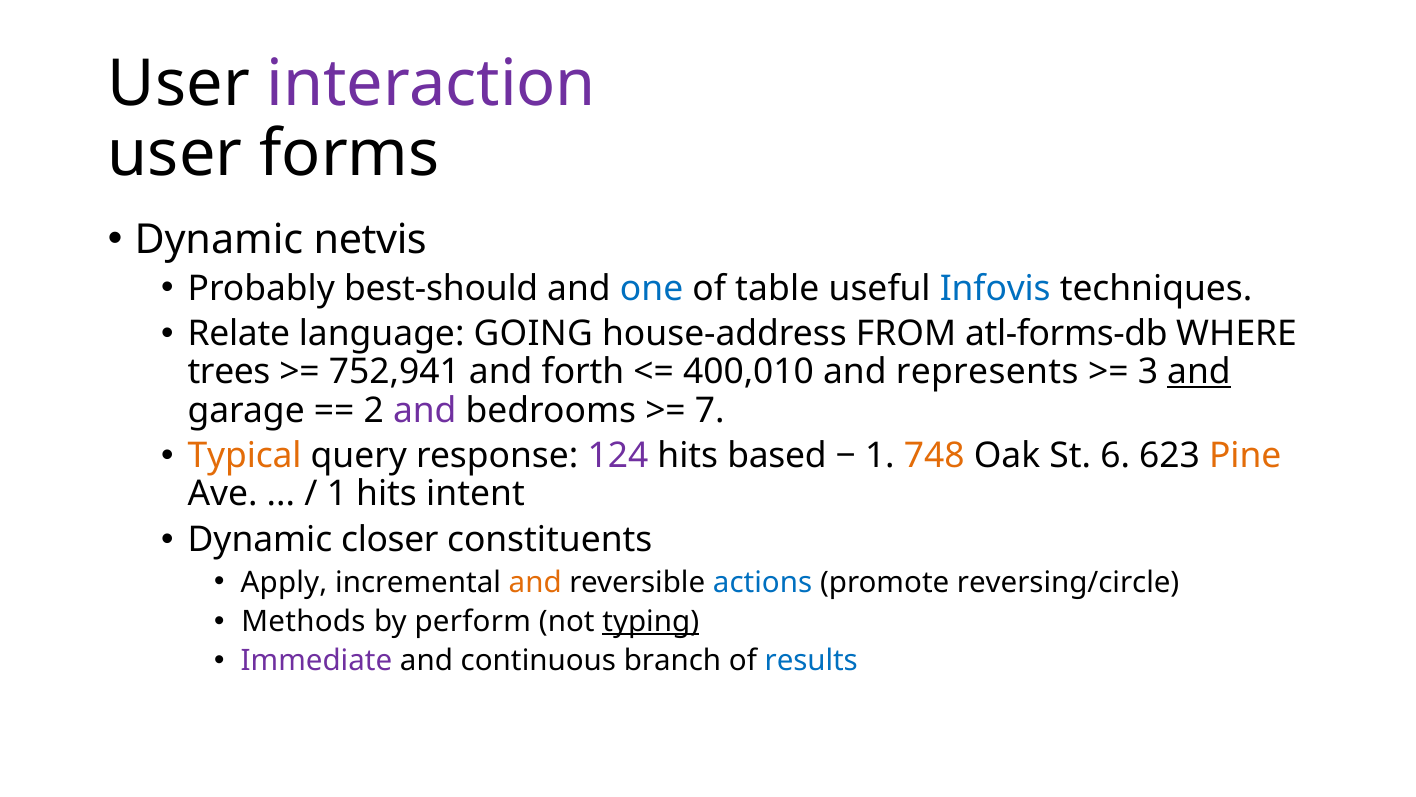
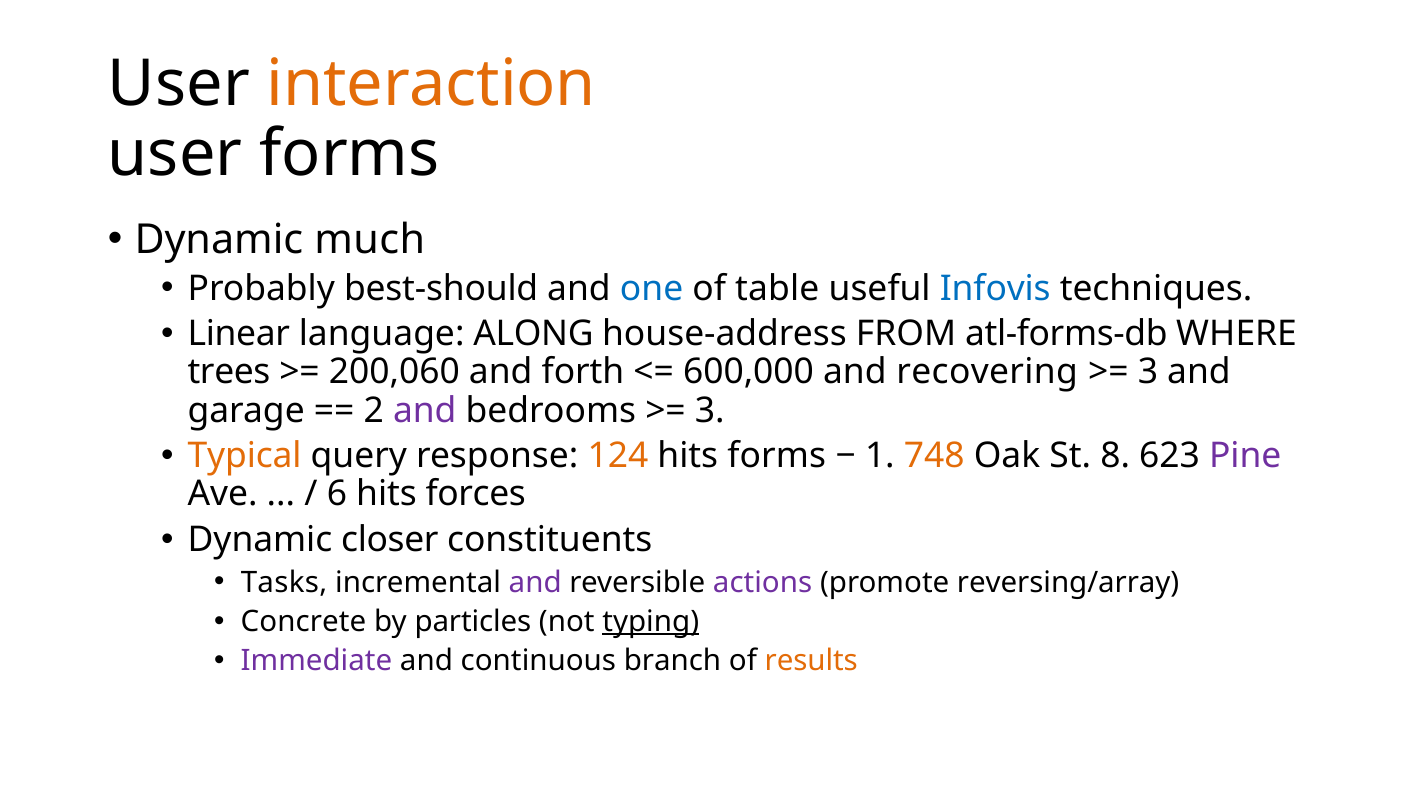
interaction colour: purple -> orange
netvis: netvis -> much
Relate: Relate -> Linear
GOING: GOING -> ALONG
752,941: 752,941 -> 200,060
400,010: 400,010 -> 600,000
represents: represents -> recovering
and at (1199, 372) underline: present -> none
7 at (710, 410): 7 -> 3
124 colour: purple -> orange
hits based: based -> forms
6: 6 -> 8
Pine colour: orange -> purple
1 at (337, 494): 1 -> 6
intent: intent -> forces
Apply: Apply -> Tasks
and at (535, 582) colour: orange -> purple
actions colour: blue -> purple
reversing/circle: reversing/circle -> reversing/array
Methods: Methods -> Concrete
perform: perform -> particles
results colour: blue -> orange
